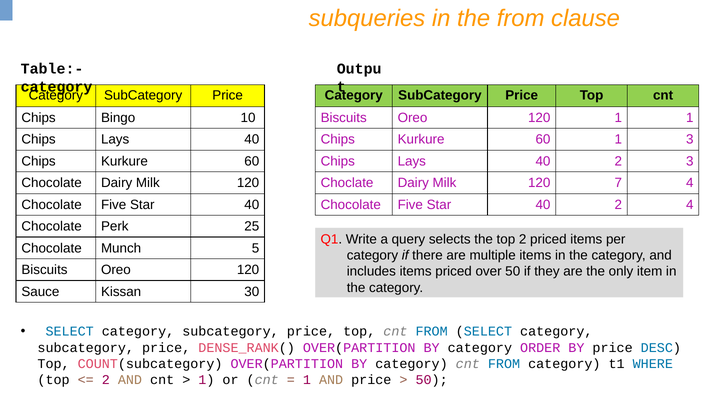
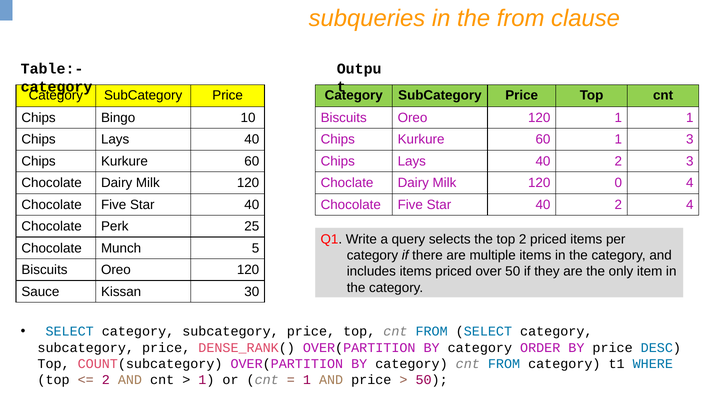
7: 7 -> 0
